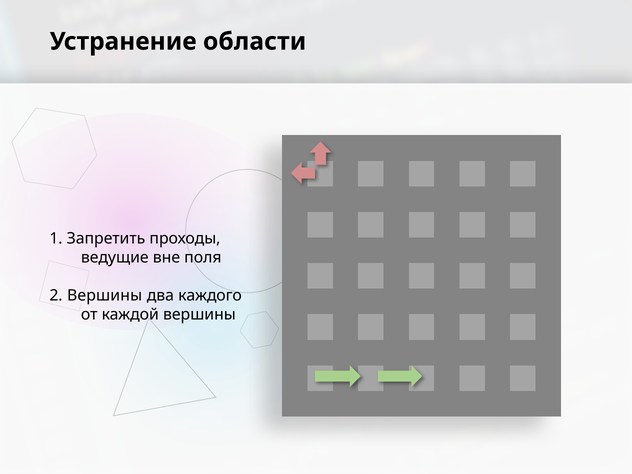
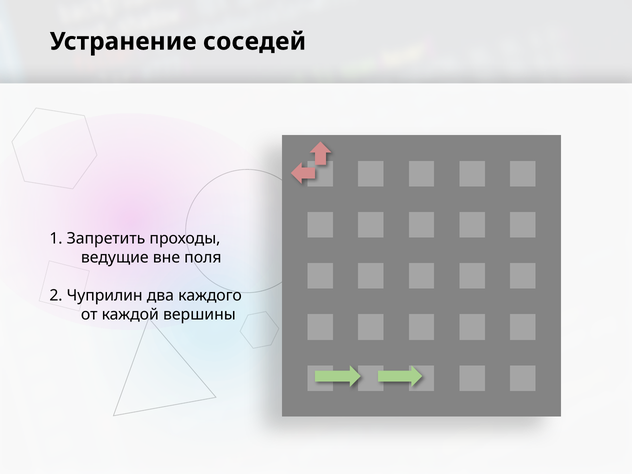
области: области -> соседей
2 Вершины: Вершины -> Чуприлин
